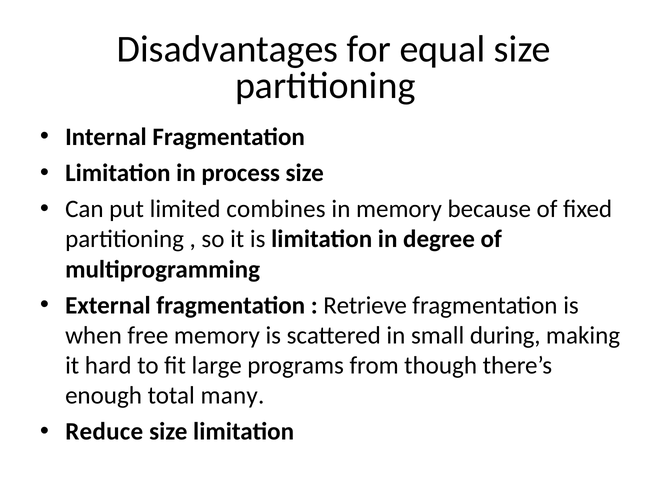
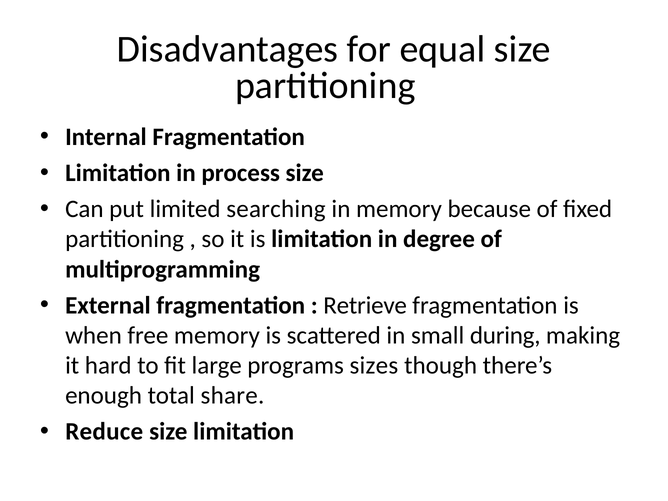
combines: combines -> searching
from: from -> sizes
many: many -> share
